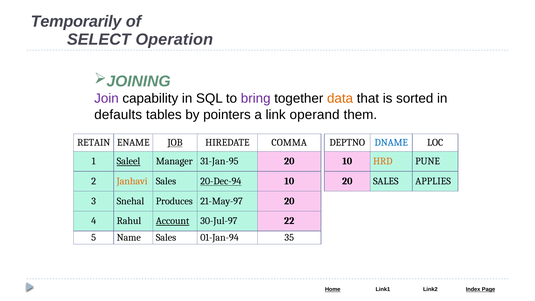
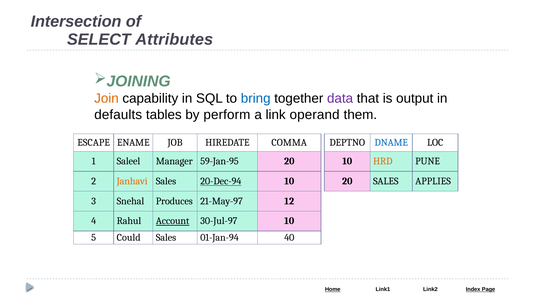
Temporarily: Temporarily -> Intersection
Operation: Operation -> Attributes
Join colour: purple -> orange
bring colour: purple -> blue
data colour: orange -> purple
sorted: sorted -> output
pointers: pointers -> perform
RETAIN: RETAIN -> ESCAPE
JOB underline: present -> none
Saleel underline: present -> none
31-Jan-95: 31-Jan-95 -> 59-Jan-95
21-May-97 20: 20 -> 12
30-Jul-97 22: 22 -> 10
Name: Name -> Could
35: 35 -> 40
